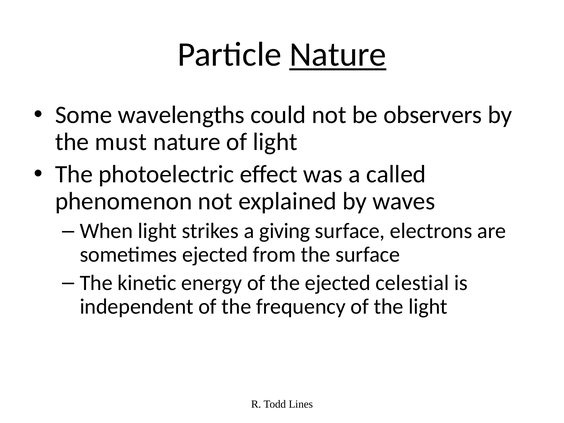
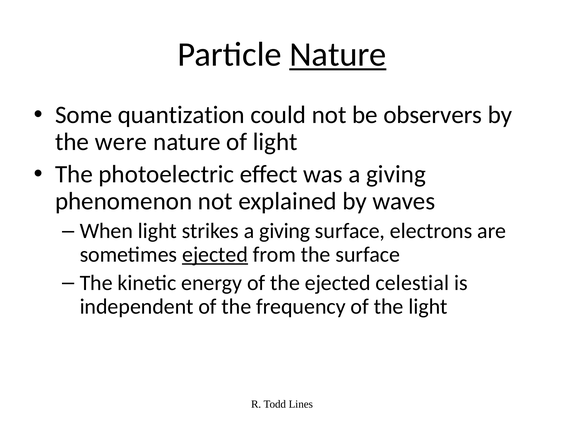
wavelengths: wavelengths -> quantization
must: must -> were
was a called: called -> giving
ejected at (215, 255) underline: none -> present
